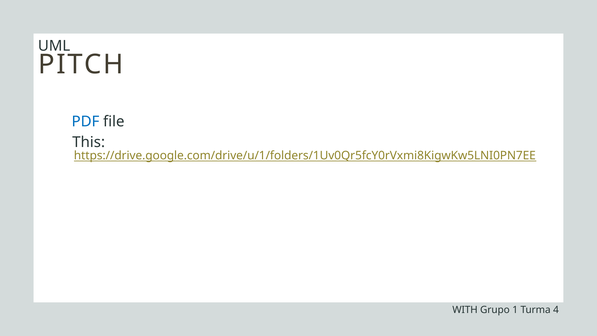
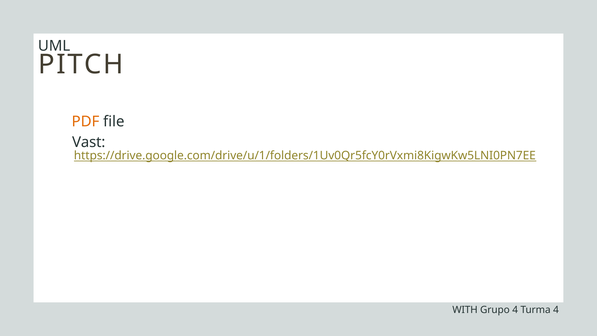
PDF colour: blue -> orange
This: This -> Vast
Grupo 1: 1 -> 4
